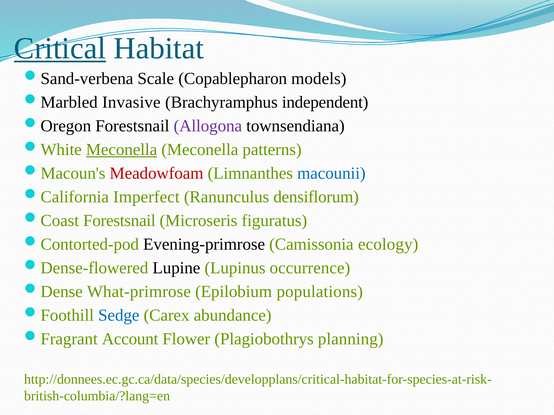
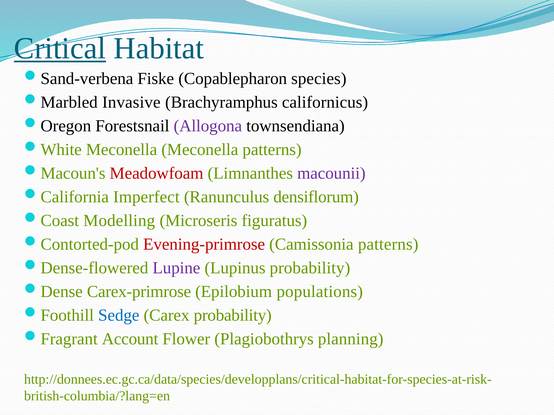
Scale: Scale -> Fiske
models: models -> species
independent: independent -> californicus
Meconella at (122, 150) underline: present -> none
macounii colour: blue -> purple
Forestsnail at (119, 221): Forestsnail -> Modelling
Evening-primrose colour: black -> red
Camissonia ecology: ecology -> patterns
Lupine colour: black -> purple
Lupinus occurrence: occurrence -> probability
What-primrose: What-primrose -> Carex-primrose
Carex abundance: abundance -> probability
